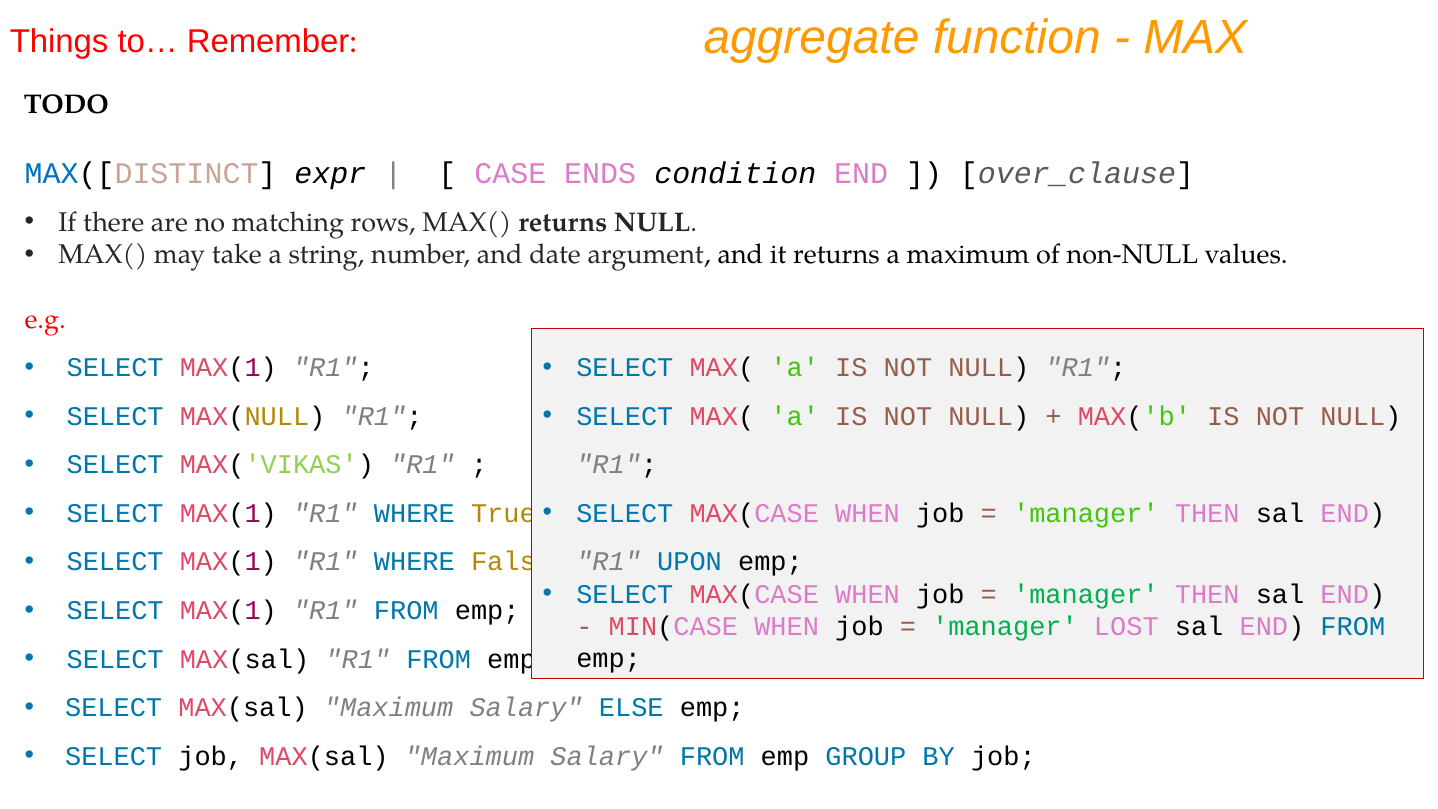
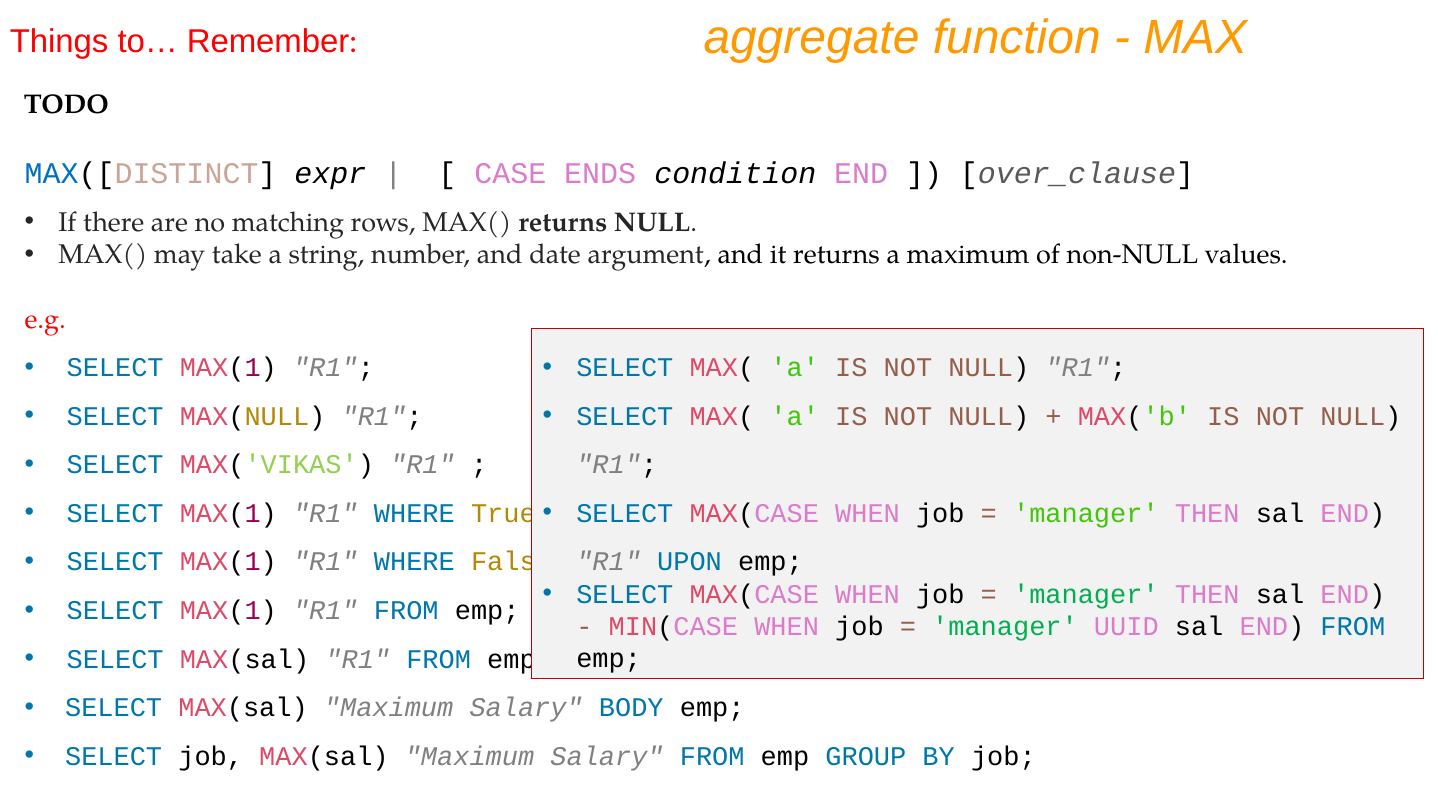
LOST: LOST -> UUID
ELSE: ELSE -> BODY
